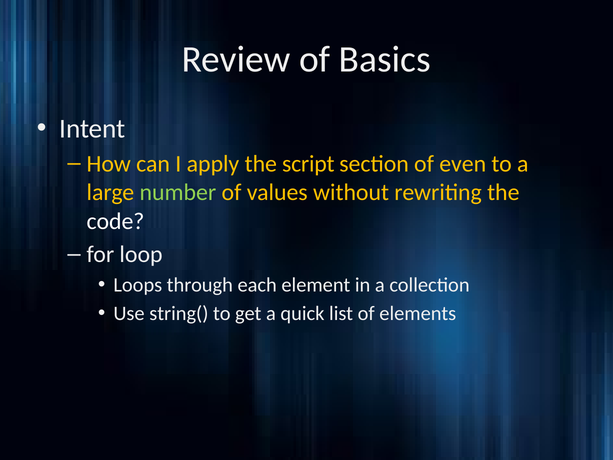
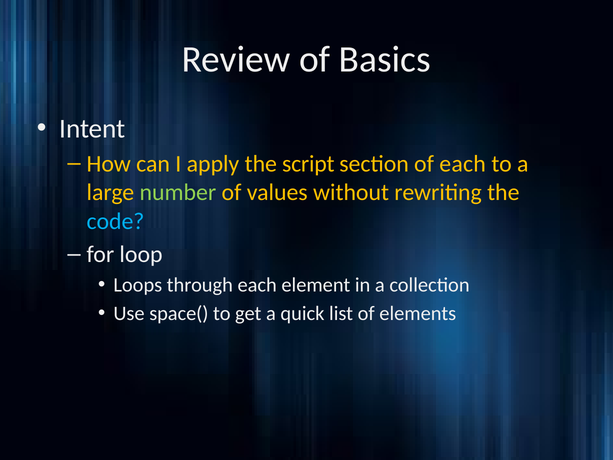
of even: even -> each
code colour: white -> light blue
string(: string( -> space(
